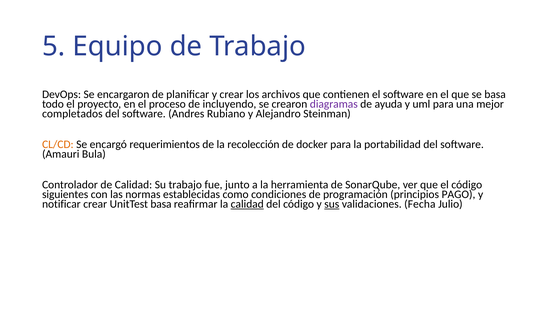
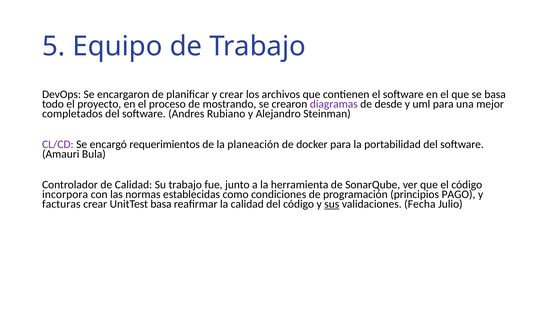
incluyendo: incluyendo -> mostrando
ayuda: ayuda -> desde
CL/CD colour: orange -> purple
recolección: recolección -> planeación
siguientes: siguientes -> incorpora
notificar: notificar -> facturas
calidad at (247, 204) underline: present -> none
